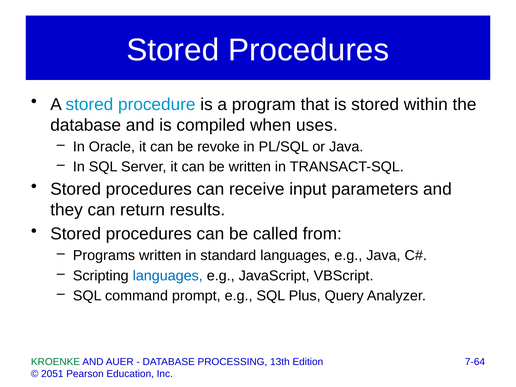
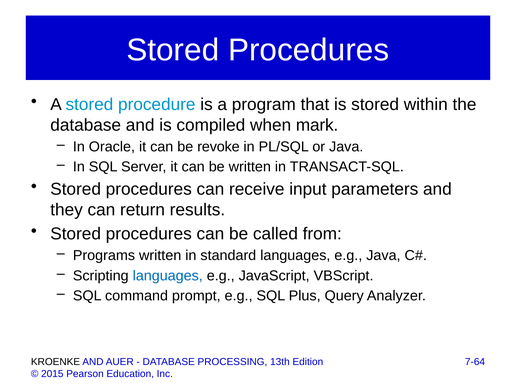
uses: uses -> mark
KROENKE colour: green -> black
2051: 2051 -> 2015
